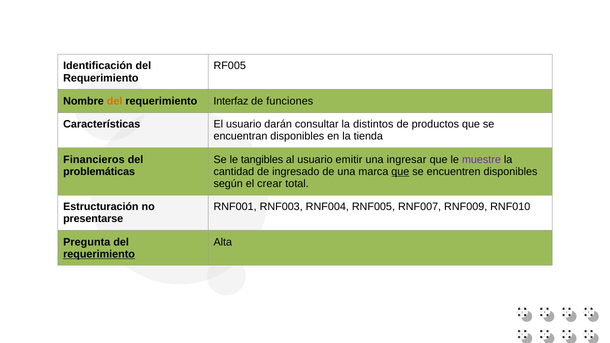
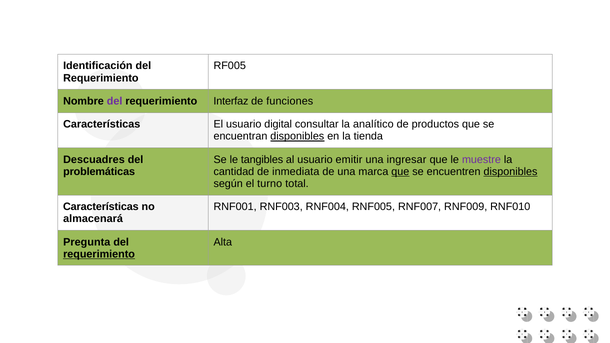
del at (115, 101) colour: orange -> purple
darán: darán -> digital
distintos: distintos -> analítico
disponibles at (297, 136) underline: none -> present
Financieros: Financieros -> Descuadres
ingresado: ingresado -> inmediata
disponibles at (511, 172) underline: none -> present
crear: crear -> turno
Estructuración at (101, 207): Estructuración -> Características
presentarse: presentarse -> almacenará
